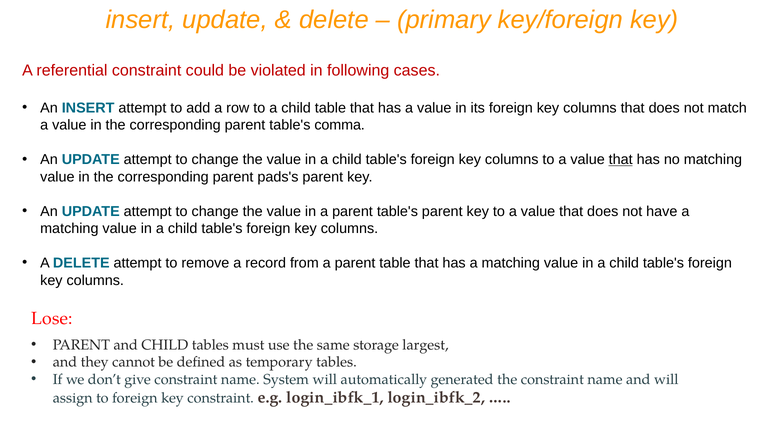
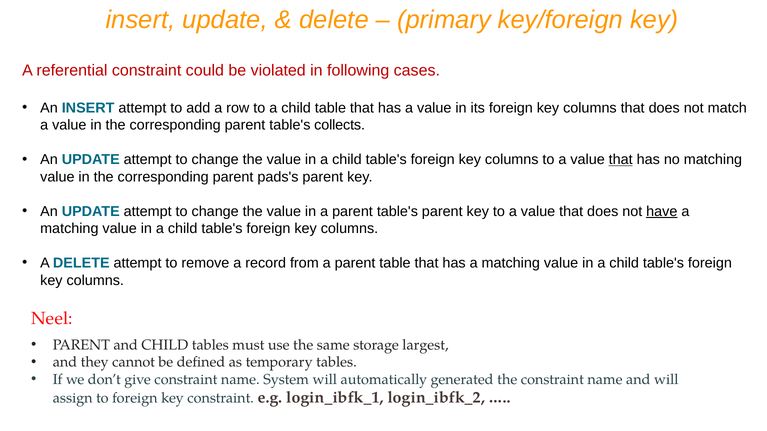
comma: comma -> collects
have underline: none -> present
Lose: Lose -> Neel
